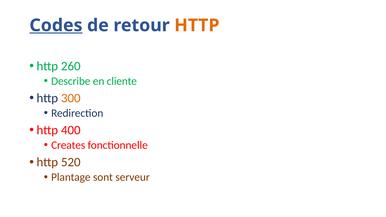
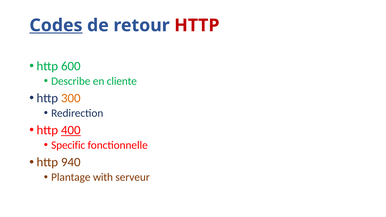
HTTP at (197, 25) colour: orange -> red
260: 260 -> 600
400 underline: none -> present
Creates: Creates -> Specific
520: 520 -> 940
sont: sont -> with
